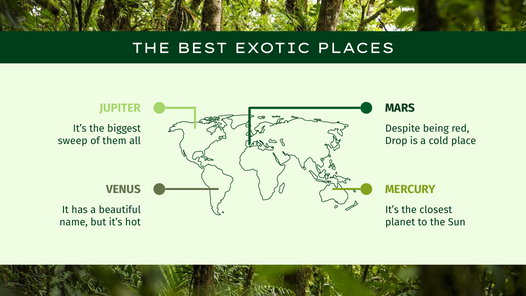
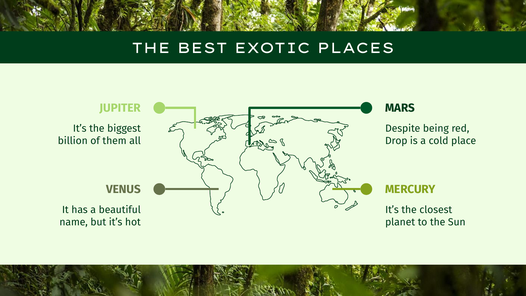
sweep: sweep -> billion
